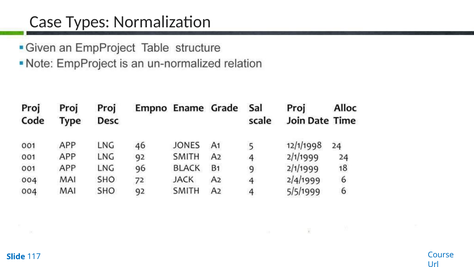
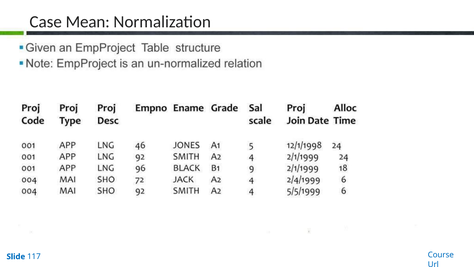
Types: Types -> Mean
